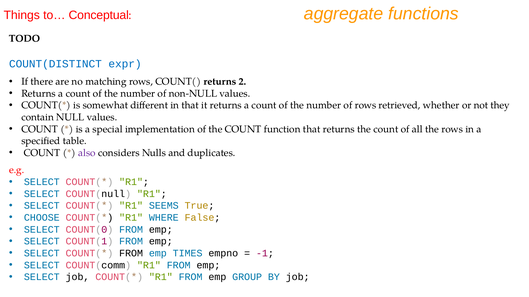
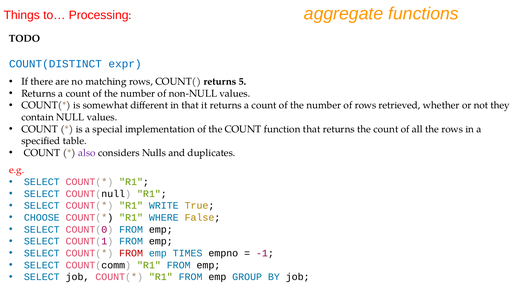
Conceptual: Conceptual -> Processing
2: 2 -> 5
SEEMS: SEEMS -> WRITE
FROM at (131, 254) colour: black -> red
